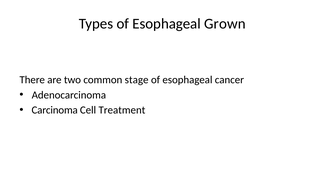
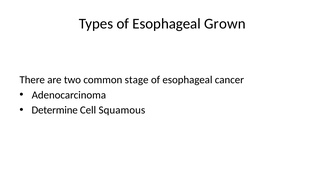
Carcinoma: Carcinoma -> Determine
Treatment: Treatment -> Squamous
